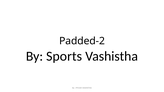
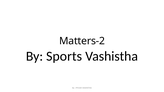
Padded-2: Padded-2 -> Matters-2
